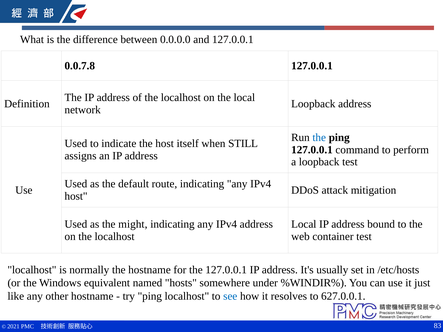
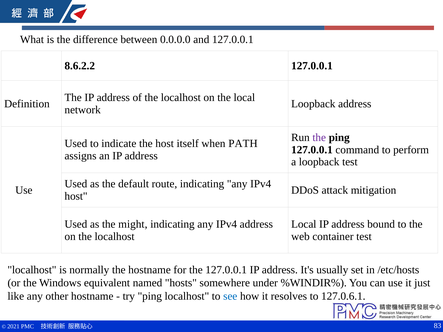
0.0.7.8: 0.0.7.8 -> 8.6.2.2
the at (319, 138) colour: blue -> purple
STILL: STILL -> PATH
627.0.0.1: 627.0.0.1 -> 127.0.6.1
